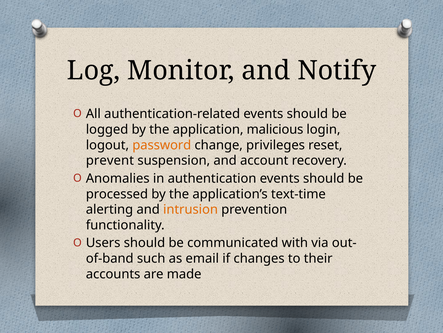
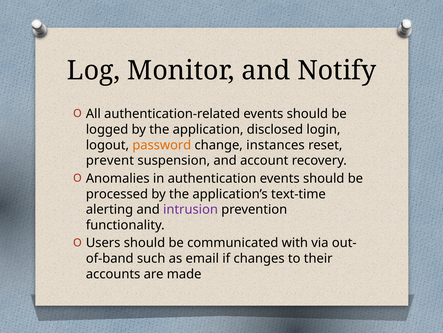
malicious: malicious -> disclosed
privileges: privileges -> instances
intrusion colour: orange -> purple
